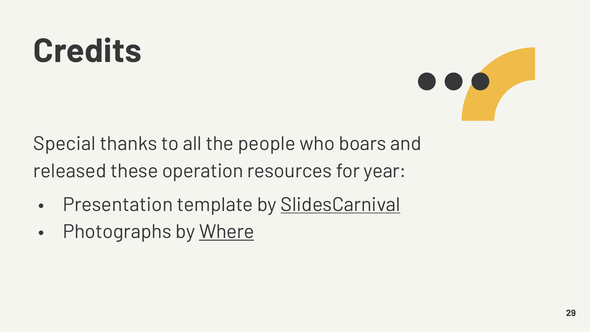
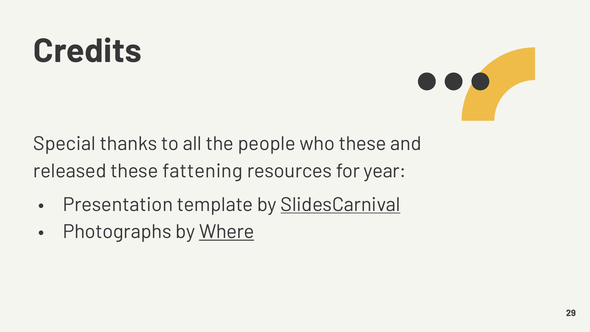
who boars: boars -> these
operation: operation -> fattening
